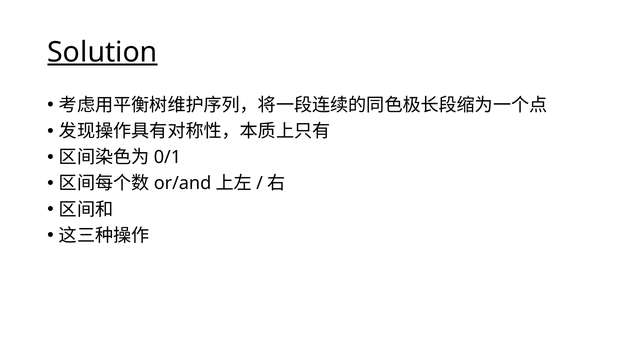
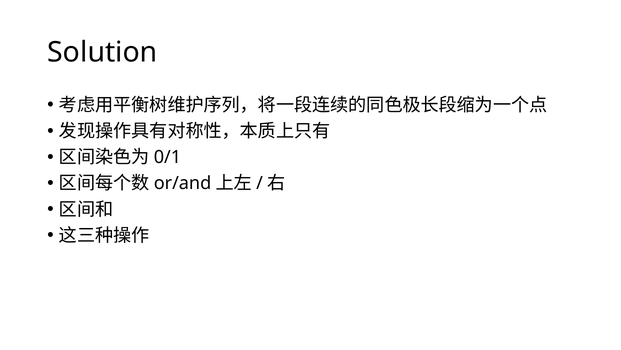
Solution underline: present -> none
